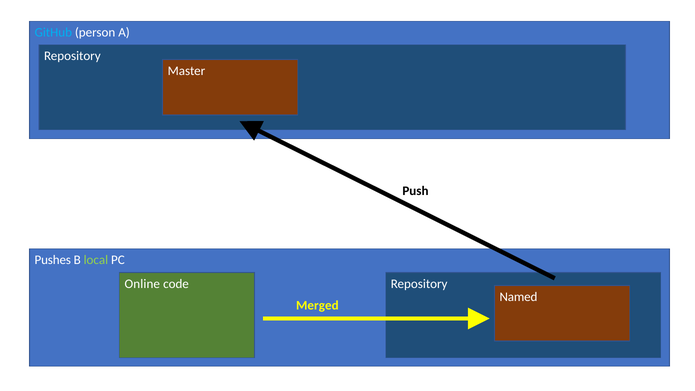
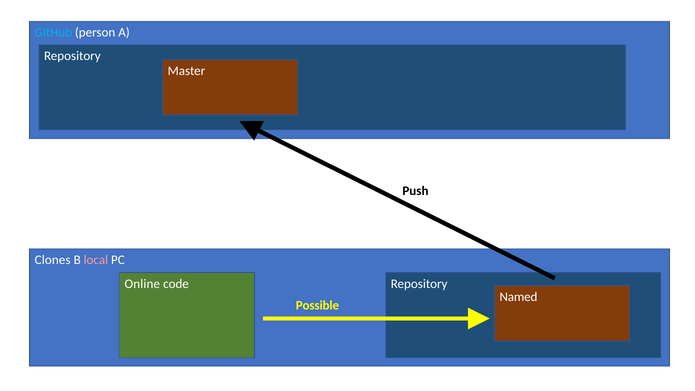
Pushes: Pushes -> Clones
local colour: light green -> pink
Merged: Merged -> Possible
